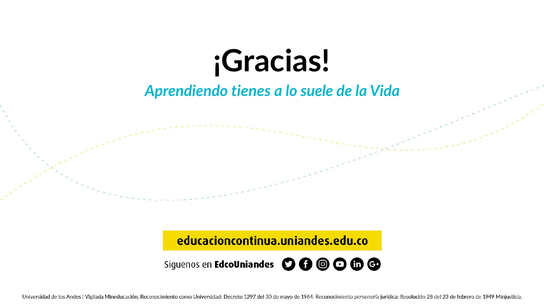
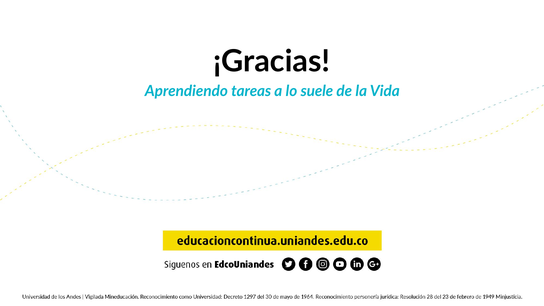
tienes: tienes -> tareas
